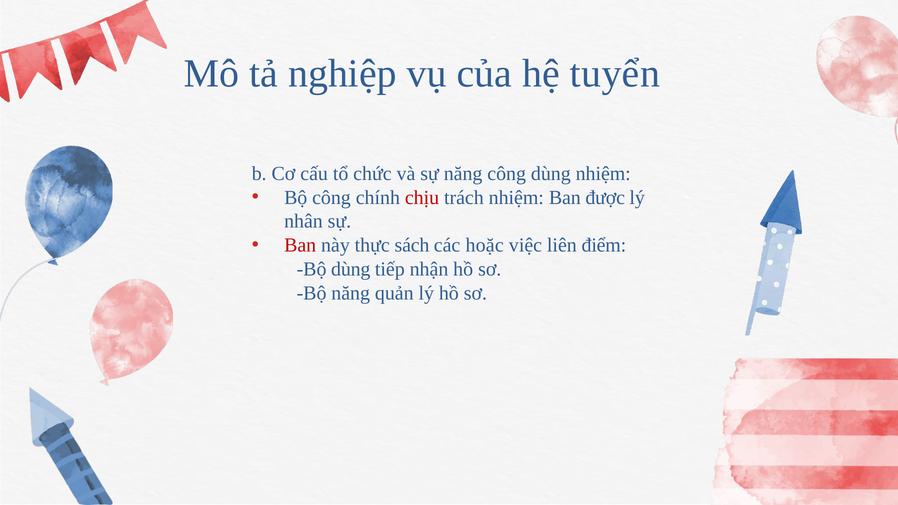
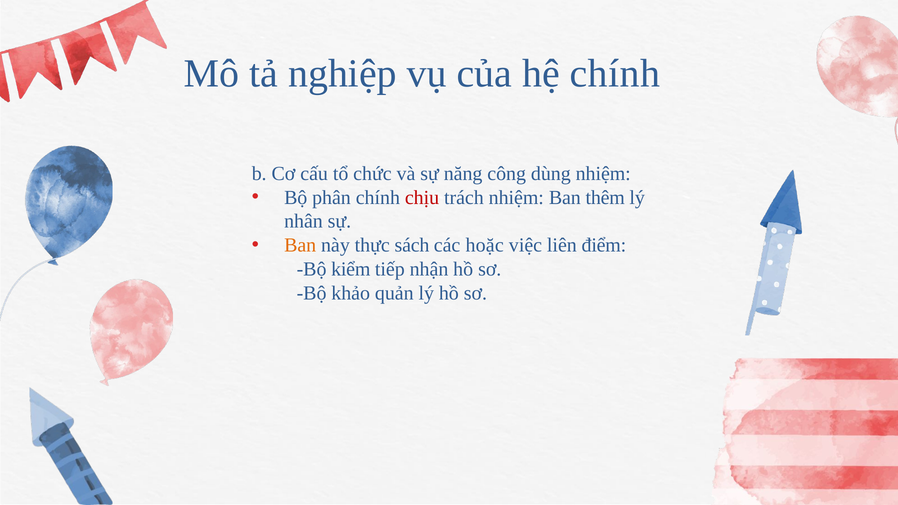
hệ tuyển: tuyển -> chính
Bộ công: công -> phân
được: được -> thêm
Ban at (300, 245) colour: red -> orange
Bộ dùng: dùng -> kiểm
Bộ năng: năng -> khảo
